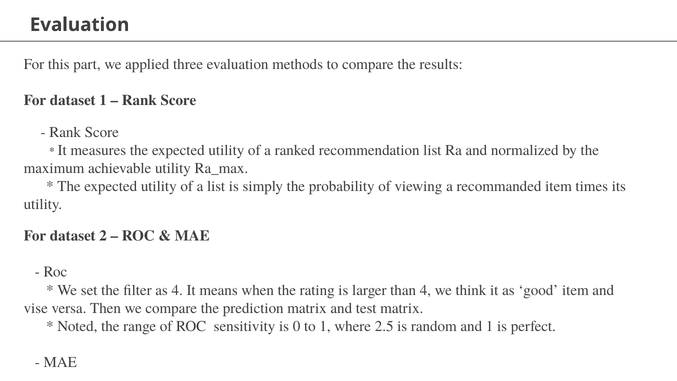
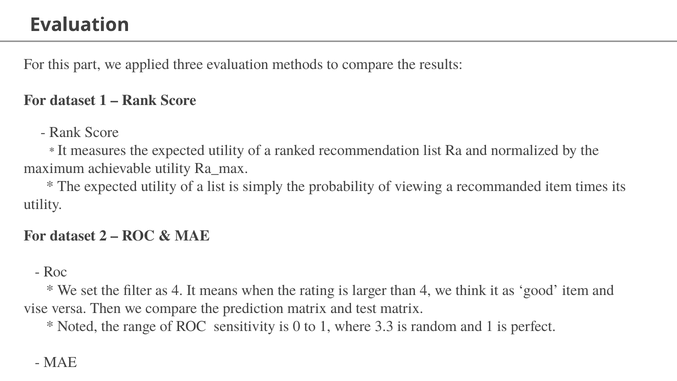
2.5: 2.5 -> 3.3
